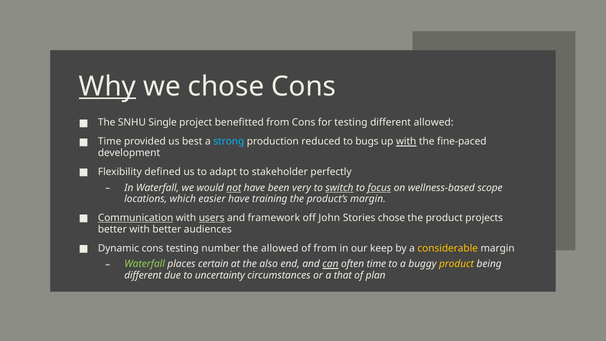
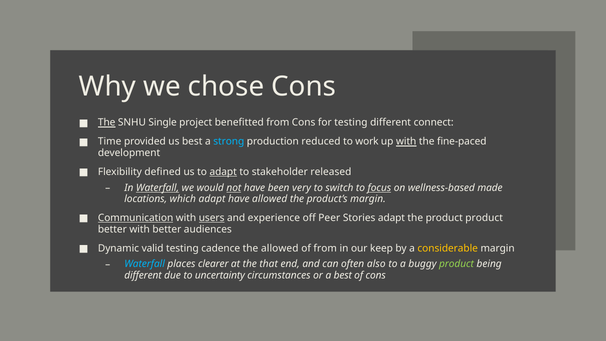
Why underline: present -> none
The at (107, 123) underline: none -> present
different allowed: allowed -> connect
bugs: bugs -> work
adapt at (223, 172) underline: none -> present
perfectly: perfectly -> released
Waterfall at (158, 188) underline: none -> present
switch underline: present -> none
scope: scope -> made
which easier: easier -> adapt
have training: training -> allowed
framework: framework -> experience
John: John -> Peer
Stories chose: chose -> adapt
product projects: projects -> product
Dynamic cons: cons -> valid
number: number -> cadence
Waterfall at (145, 264) colour: light green -> light blue
certain: certain -> clearer
also: also -> that
can underline: present -> none
often time: time -> also
product at (457, 264) colour: yellow -> light green
a that: that -> best
of plan: plan -> cons
